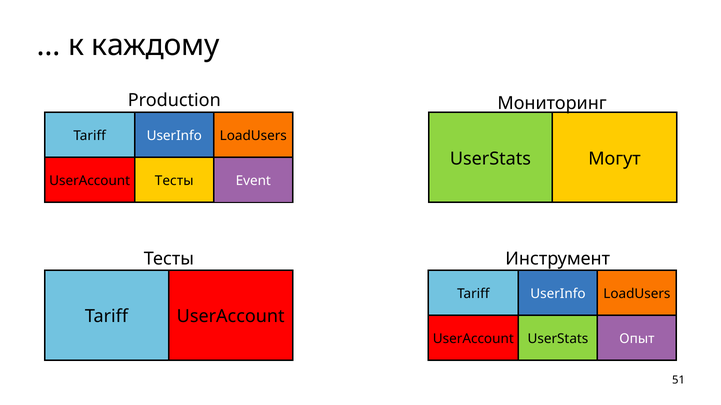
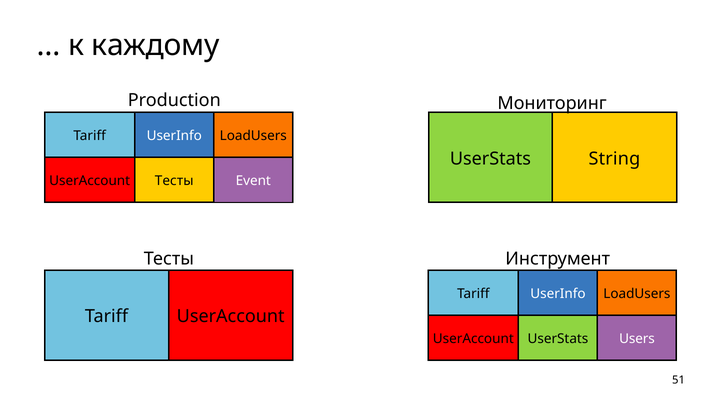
Могут: Могут -> String
Опыт: Опыт -> Users
